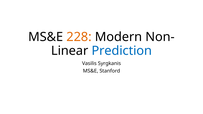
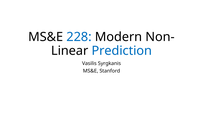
228 colour: orange -> blue
